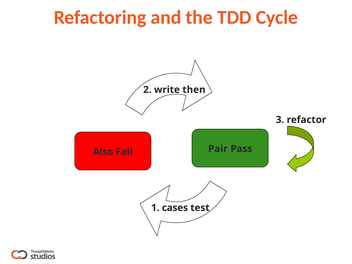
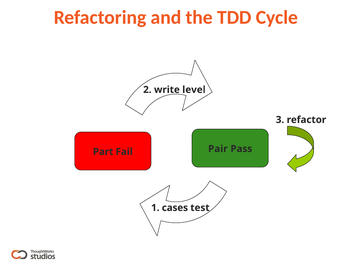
then: then -> level
Also: Also -> Part
